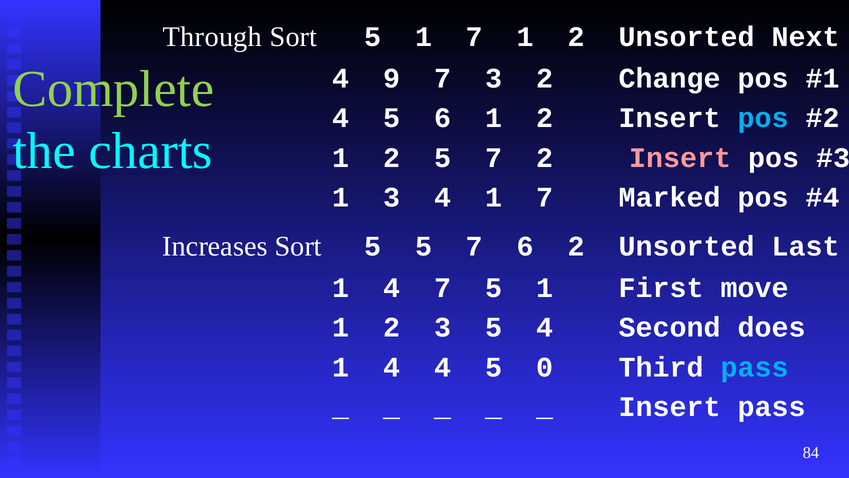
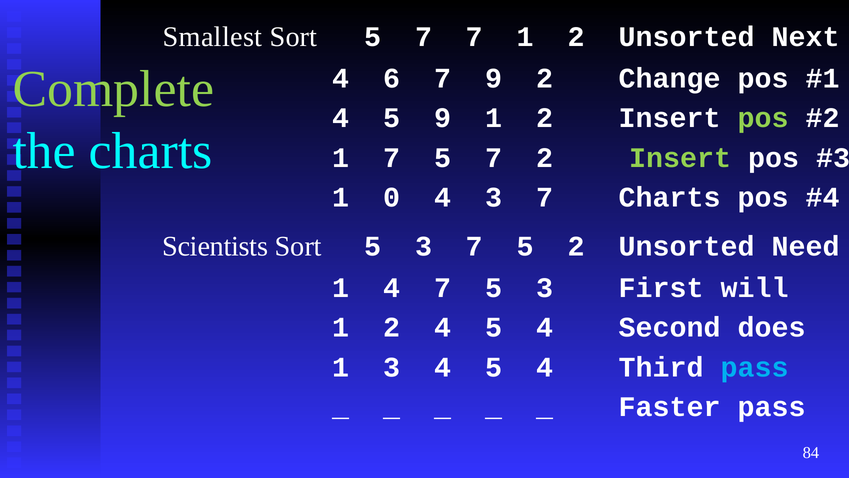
Through: Through -> Smallest
Sort 5 1: 1 -> 7
9: 9 -> 6
7 3: 3 -> 9
5 6: 6 -> 9
pos at (763, 118) colour: light blue -> light green
2 at (392, 158): 2 -> 7
Insert at (680, 158) colour: pink -> light green
1 3: 3 -> 0
4 1: 1 -> 3
7 Marked: Marked -> Charts
Increases: Increases -> Scientists
Sort 5 5: 5 -> 3
6 at (525, 246): 6 -> 5
Last: Last -> Need
7 5 1: 1 -> 3
move: move -> will
2 3: 3 -> 4
4 at (392, 367): 4 -> 3
0 at (545, 367): 0 -> 4
Insert at (670, 407): Insert -> Faster
